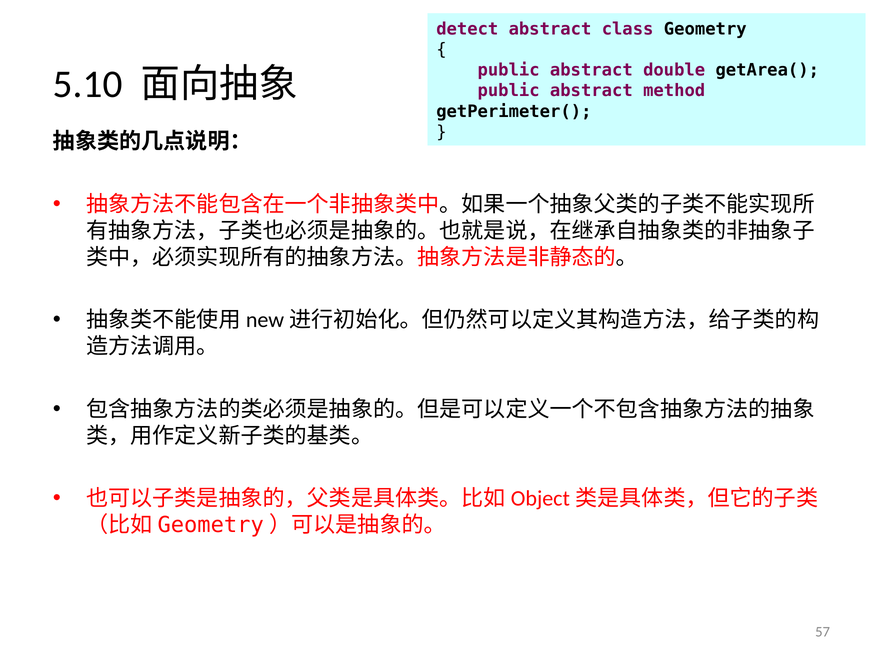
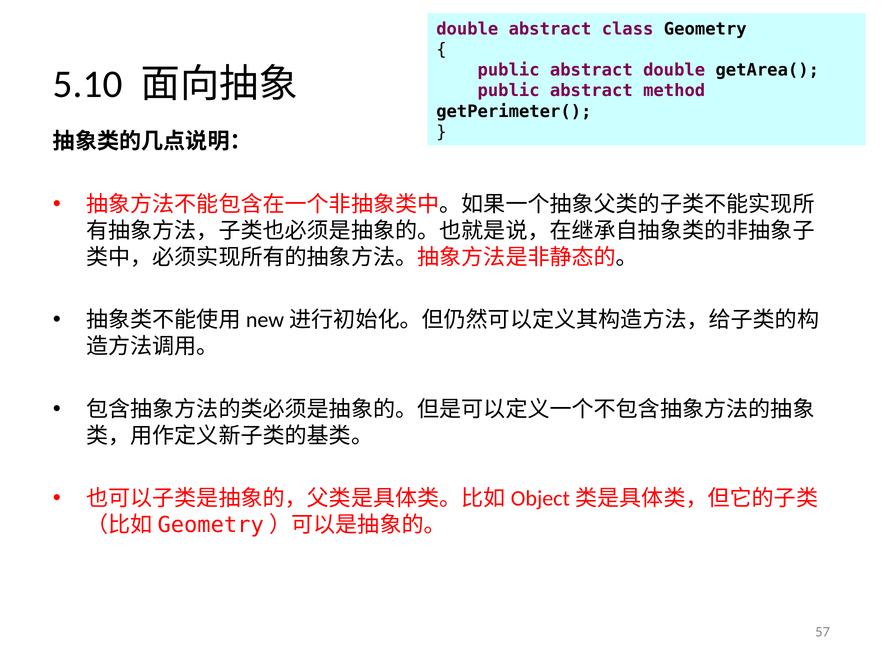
detect at (467, 29): detect -> double
